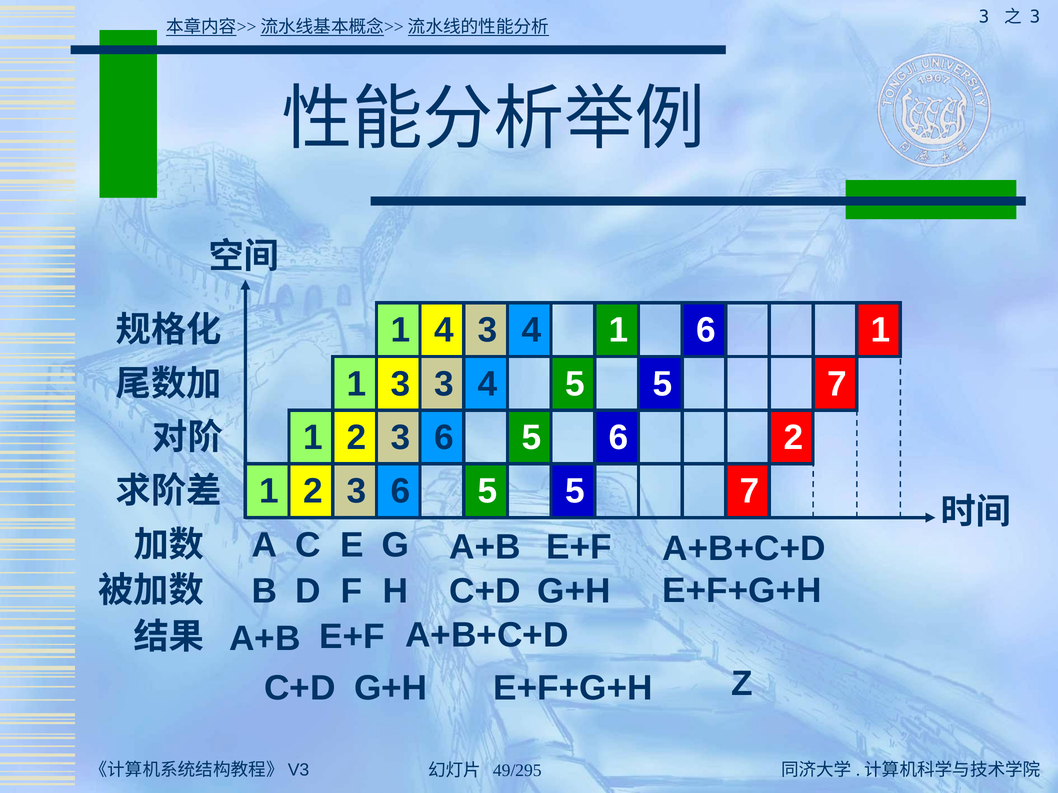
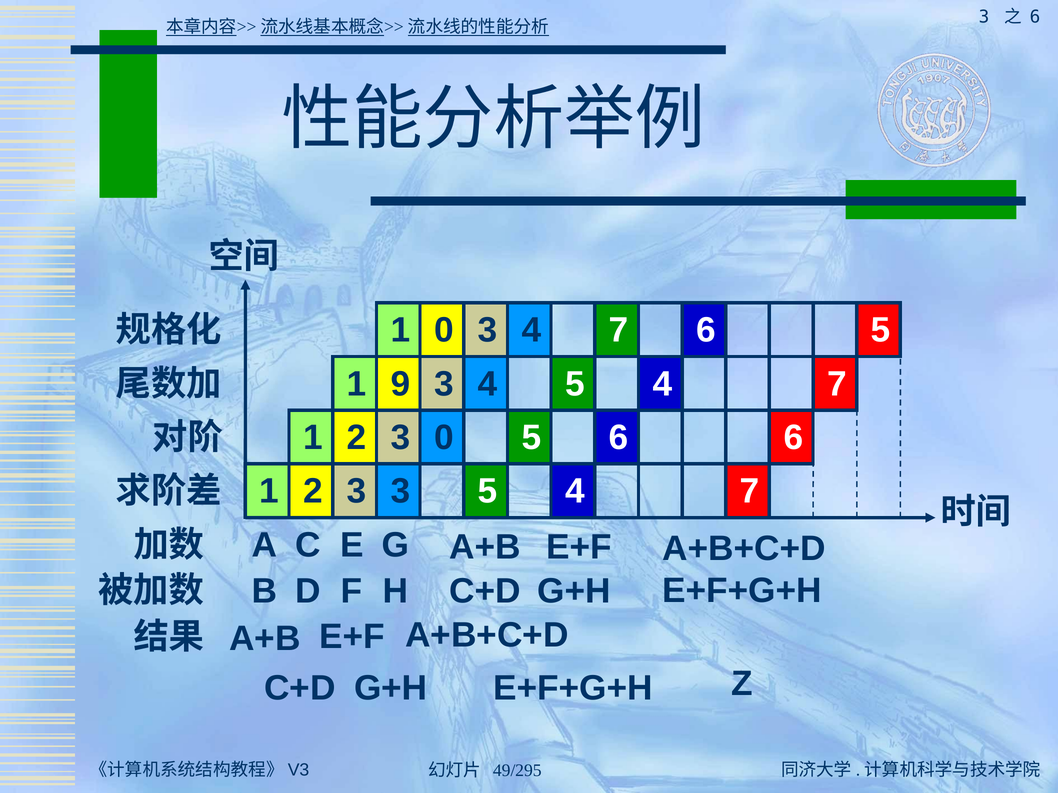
3 at (1035, 17): 3 -> 6
1 4: 4 -> 0
3 4 1: 1 -> 7
6 1: 1 -> 5
1 3: 3 -> 9
4 5 5: 5 -> 4
3 6: 6 -> 0
6 2: 2 -> 6
6 at (400, 492): 6 -> 3
5 at (575, 492): 5 -> 4
